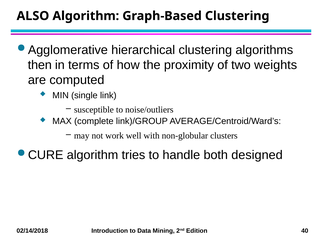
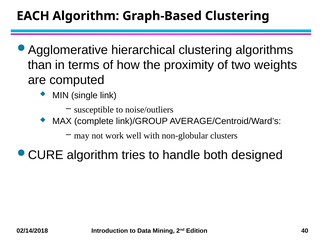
ALSO: ALSO -> EACH
then: then -> than
